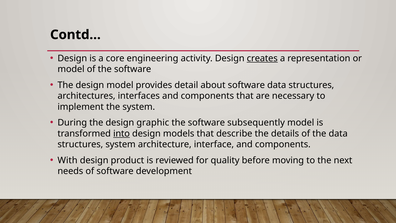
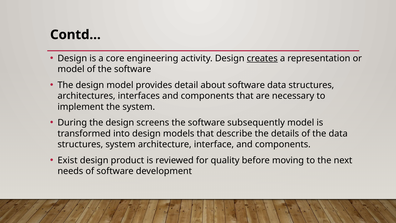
graphic: graphic -> screens
into underline: present -> none
With: With -> Exist
